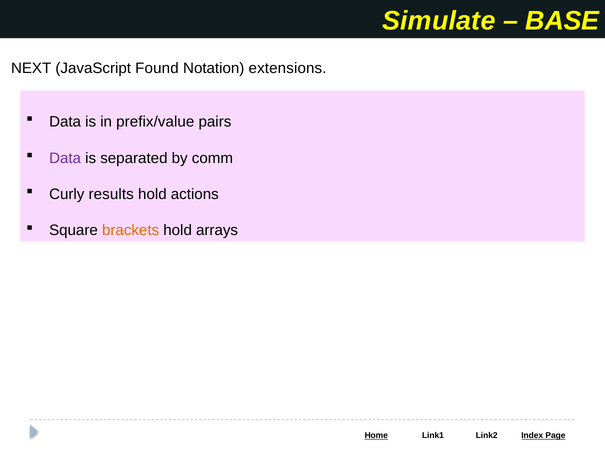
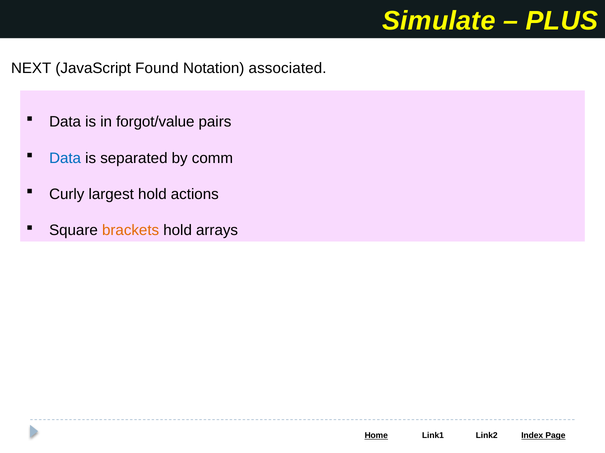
BASE: BASE -> PLUS
extensions: extensions -> associated
prefix/value: prefix/value -> forgot/value
Data at (65, 158) colour: purple -> blue
results: results -> largest
